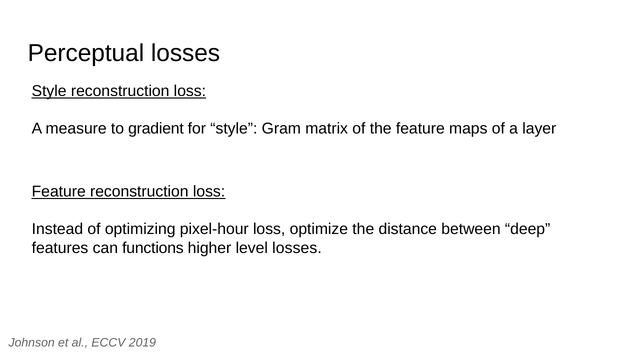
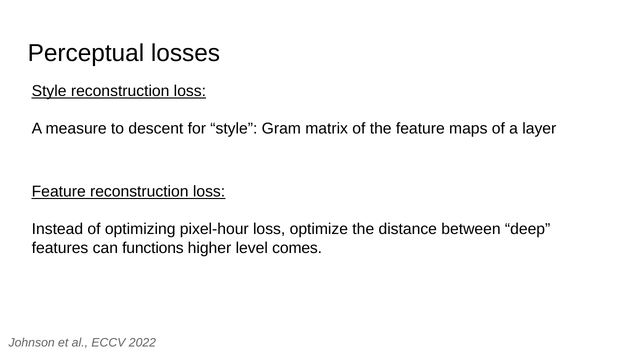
gradient: gradient -> descent
level losses: losses -> comes
2019: 2019 -> 2022
